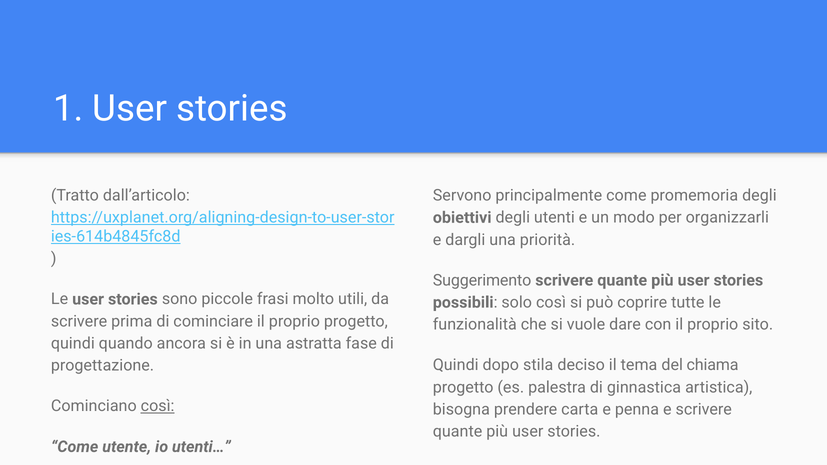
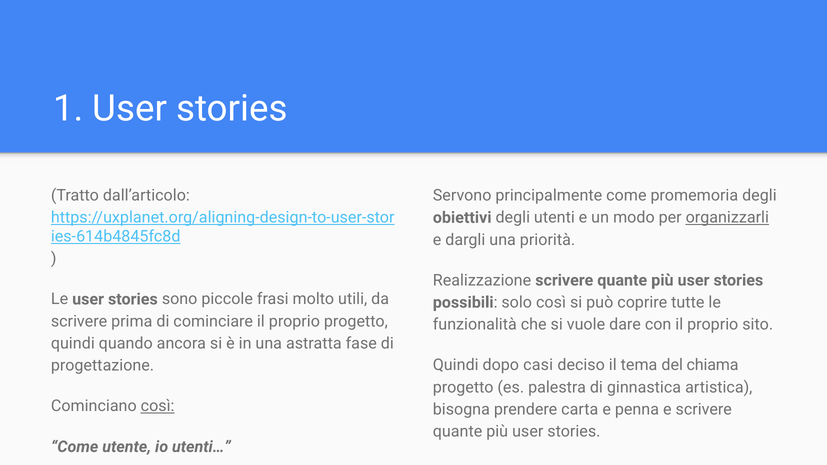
organizzarli underline: none -> present
Suggerimento: Suggerimento -> Realizzazione
stila: stila -> casi
